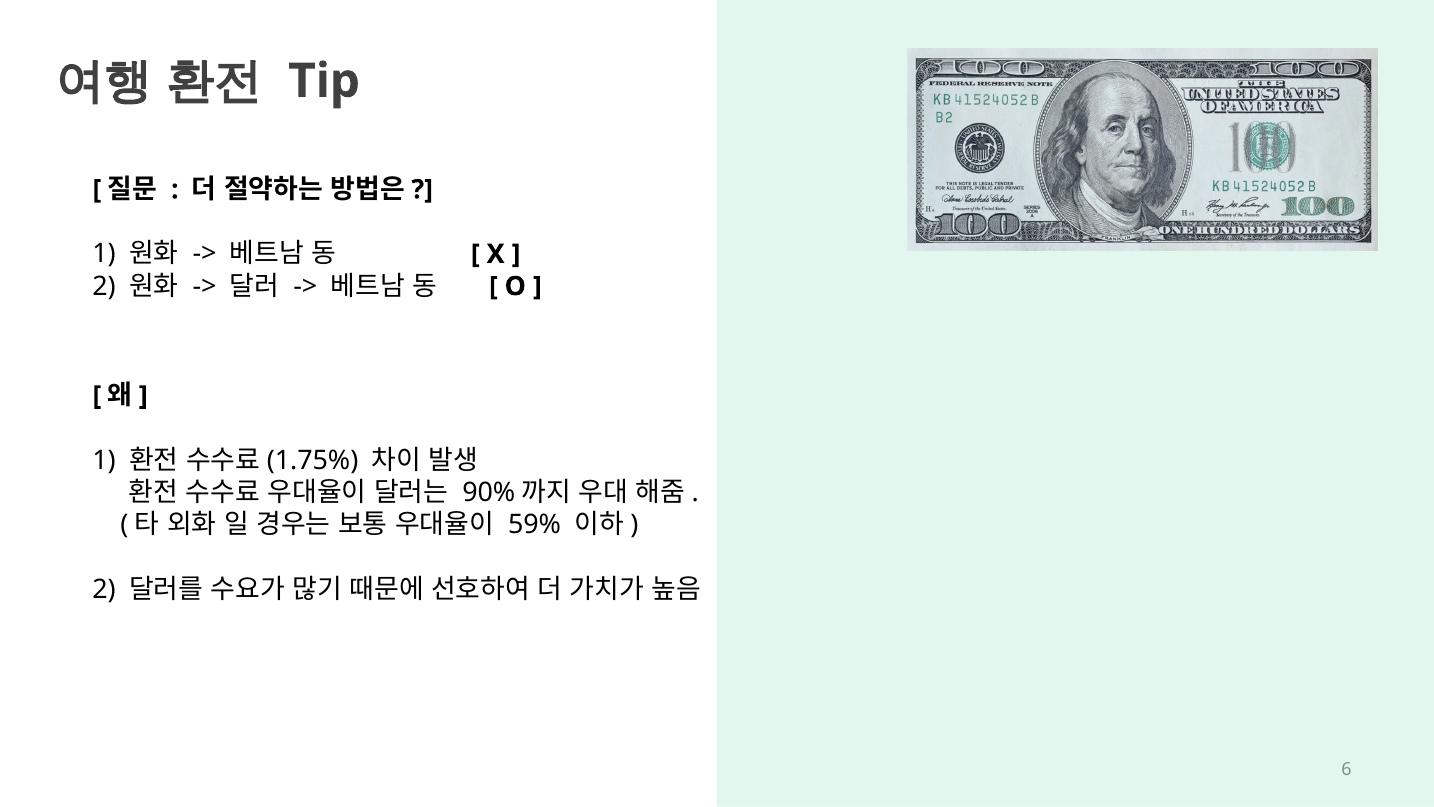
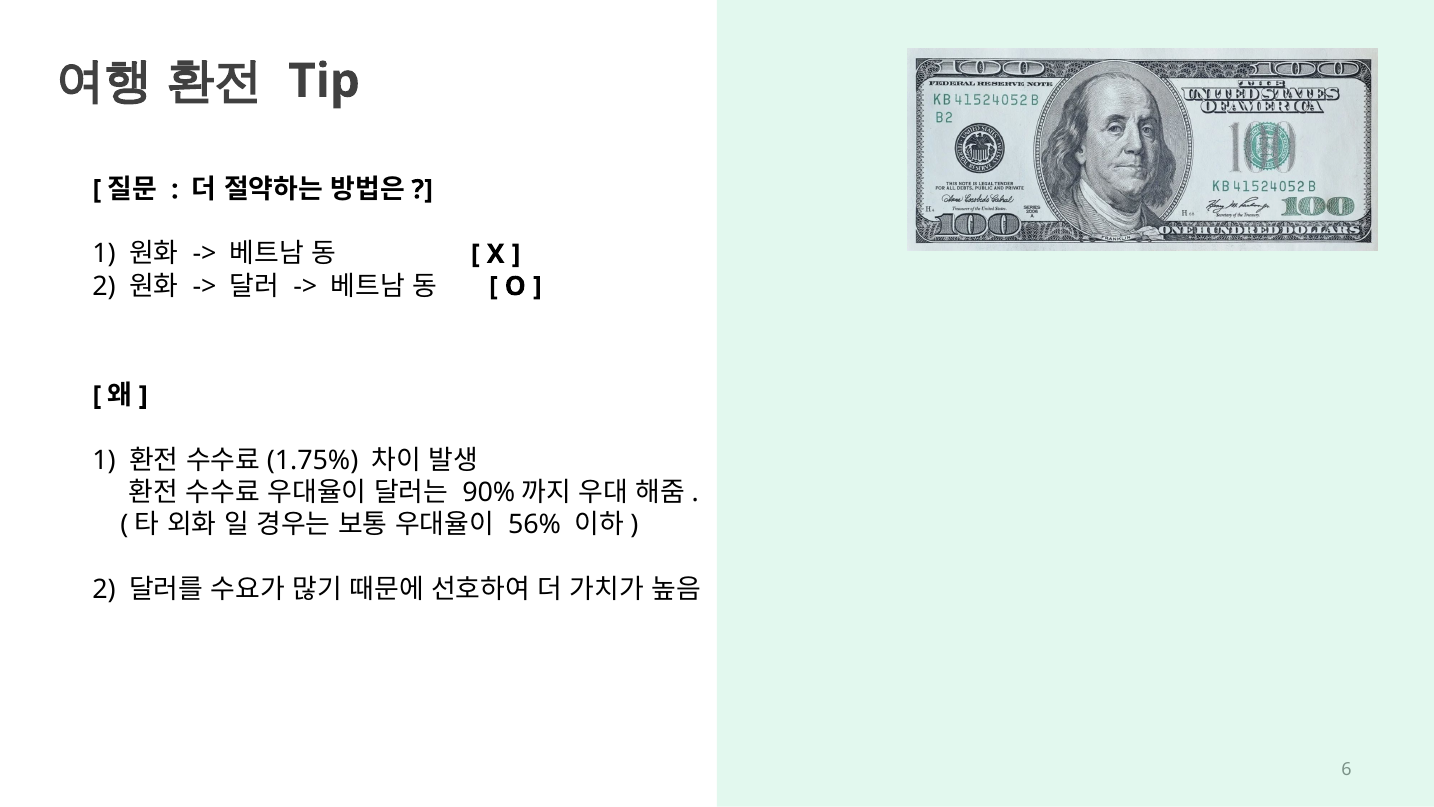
59%: 59% -> 56%
